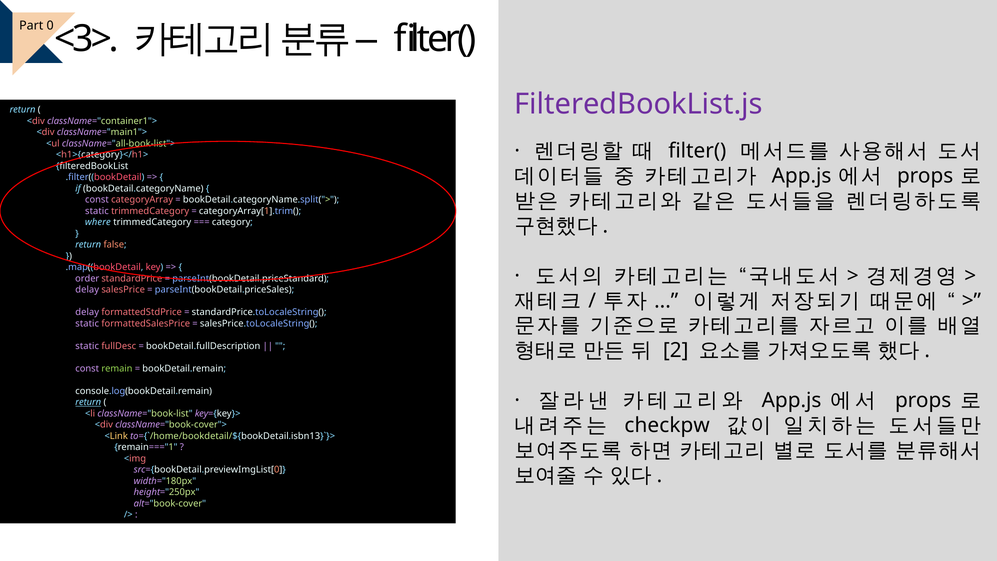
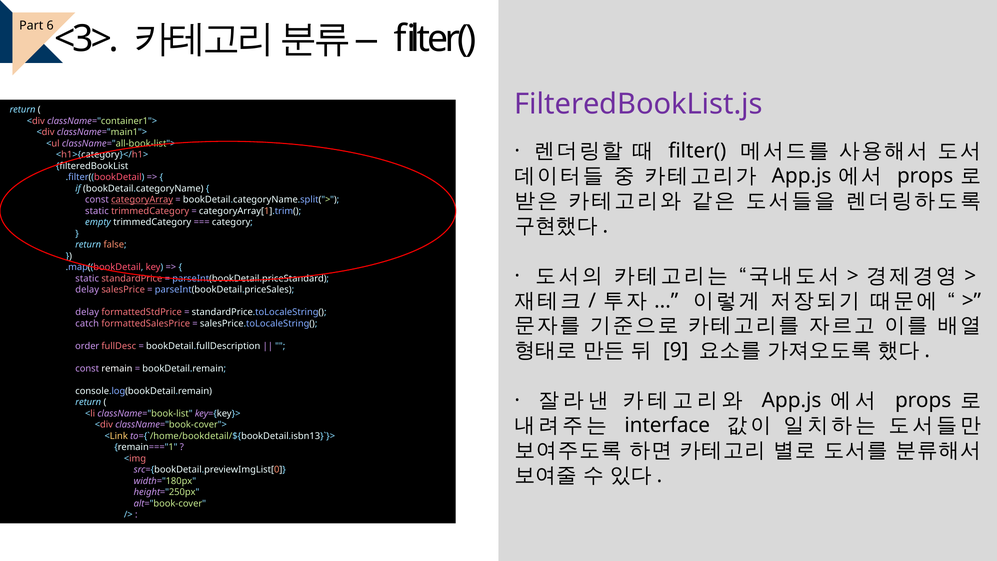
0: 0 -> 6
categoryArray underline: none -> present
where: where -> empty
order at (87, 278): order -> static
static at (87, 323): static -> catch
2: 2 -> 9
static at (87, 346): static -> order
remain colour: light green -> white
return at (88, 402) underline: present -> none
checkpw: checkpw -> interface
